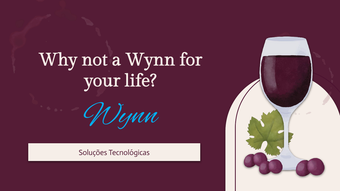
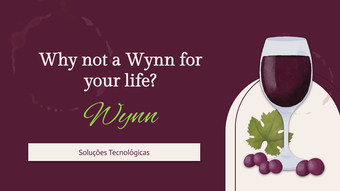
Wynn at (120, 112) colour: light blue -> light green
